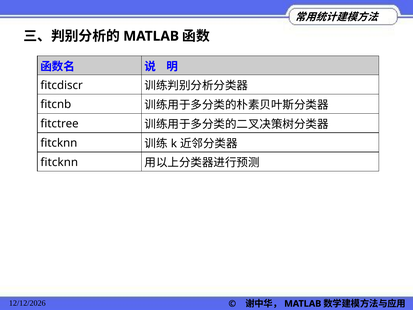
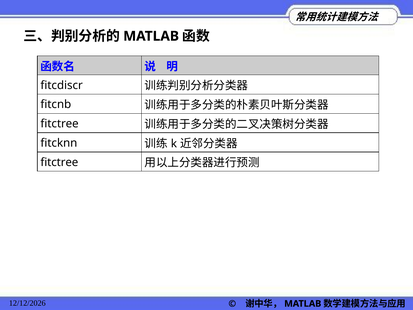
fitcknn at (59, 162): fitcknn -> fitctree
